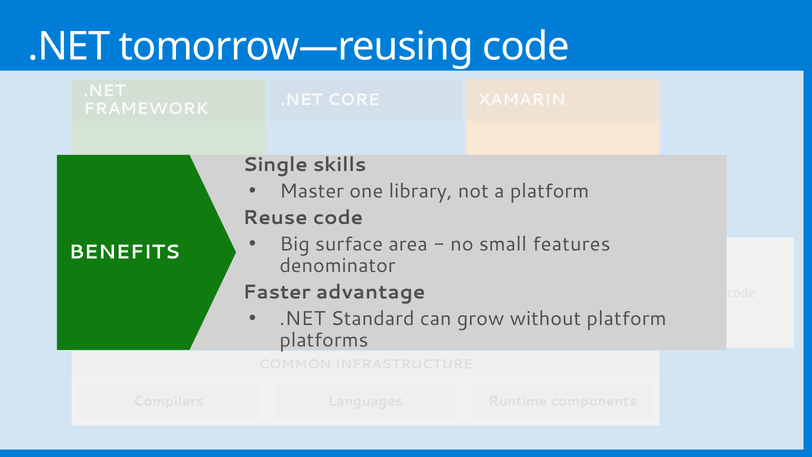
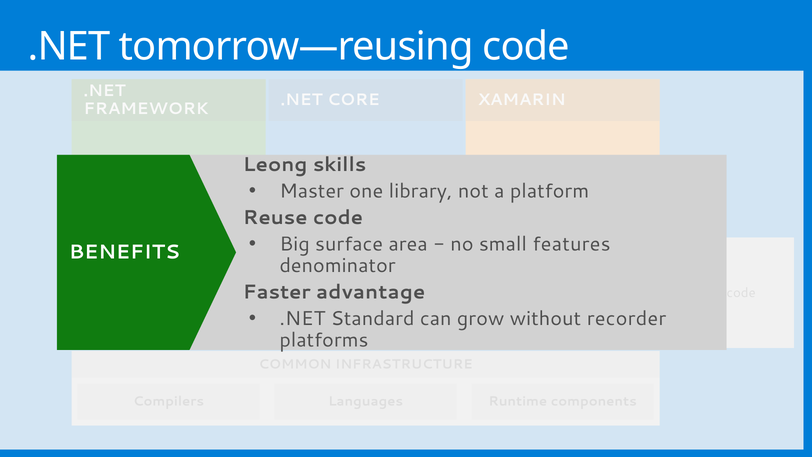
Single: Single -> Leong
without platform: platform -> recorder
